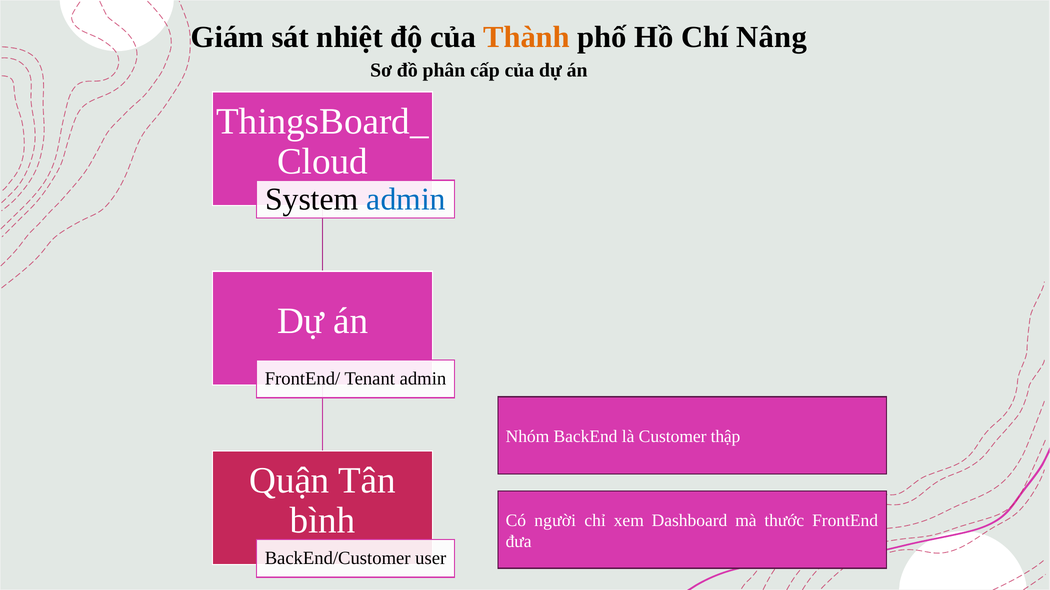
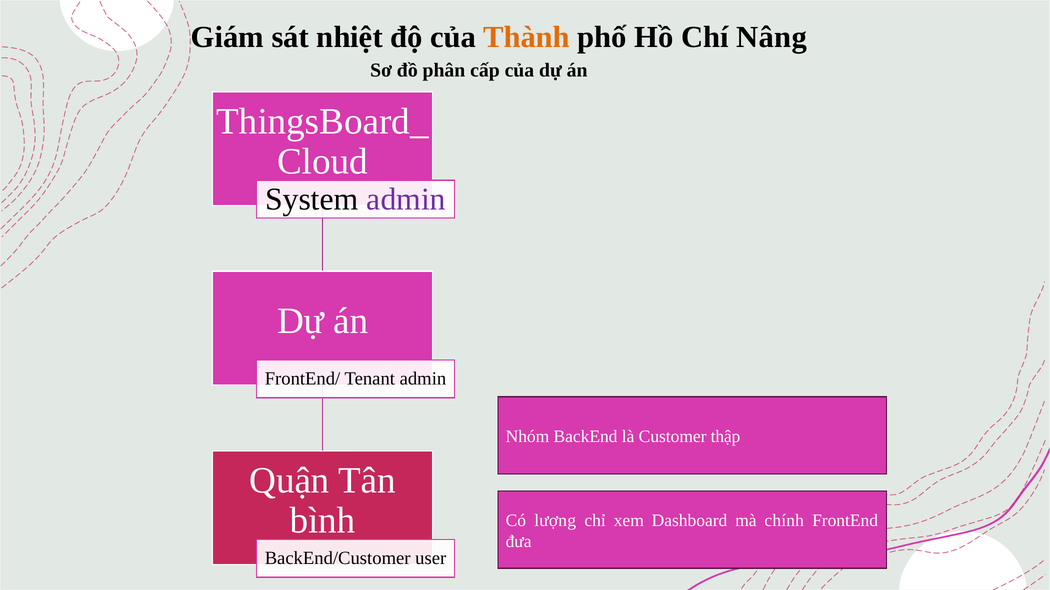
admin at (406, 199) colour: blue -> purple
người: người -> lượng
thước: thước -> chính
